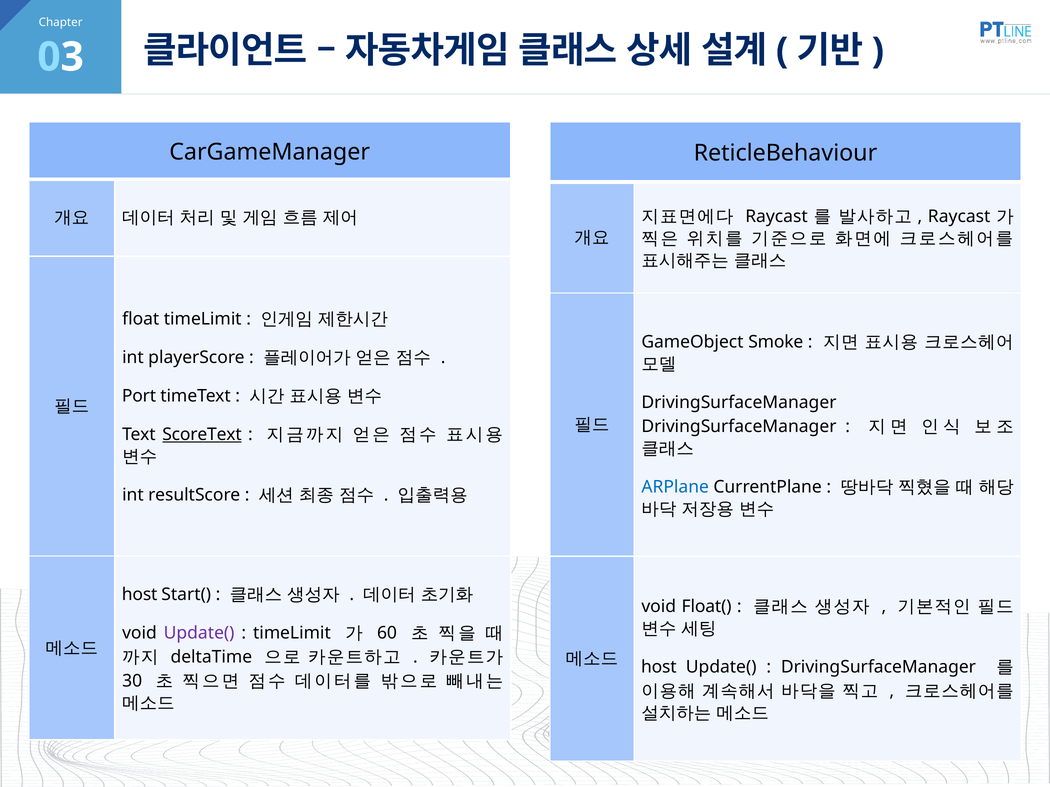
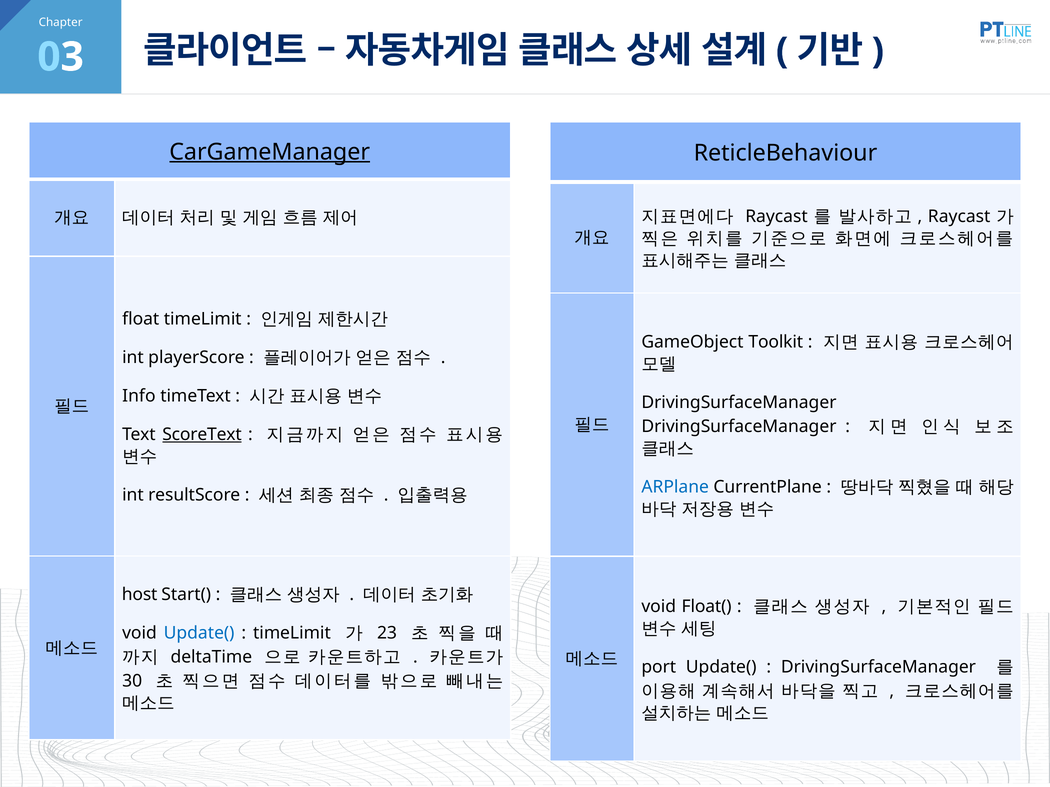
CarGameManager underline: none -> present
Smoke: Smoke -> Toolkit
Port: Port -> Info
Update( at (199, 633) colour: purple -> blue
60: 60 -> 23
host at (659, 667): host -> port
